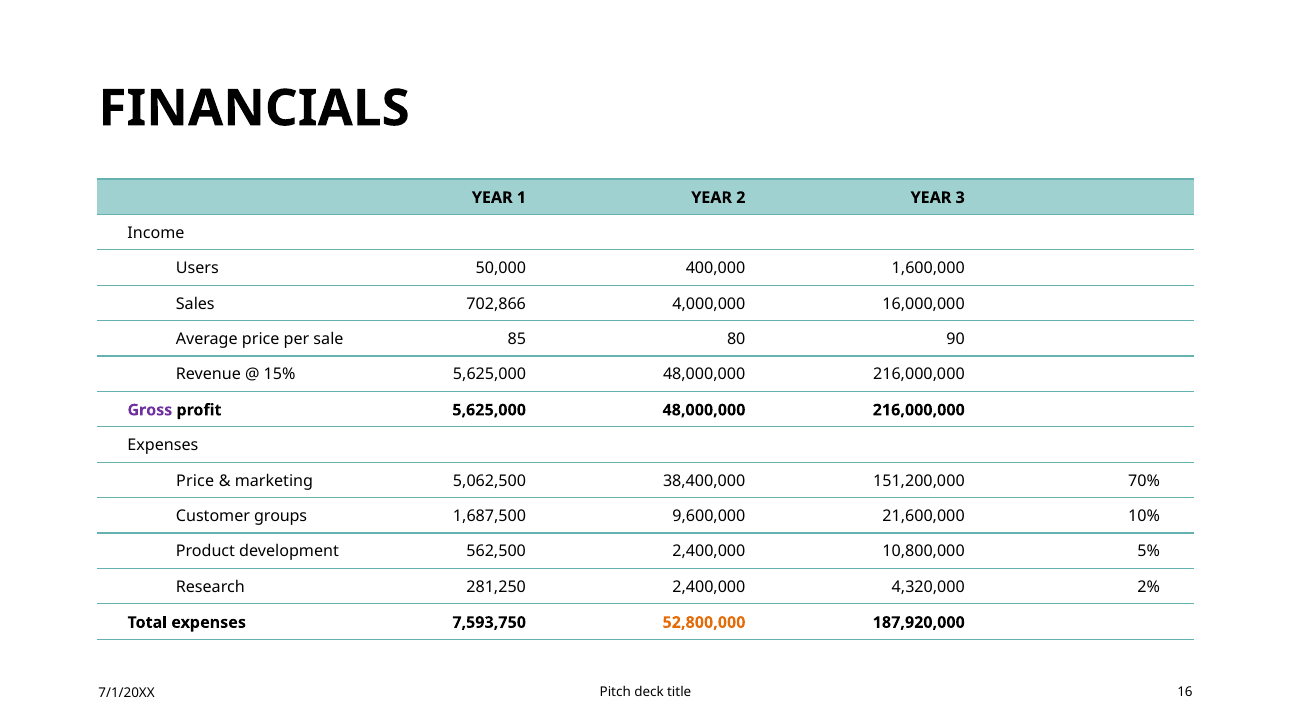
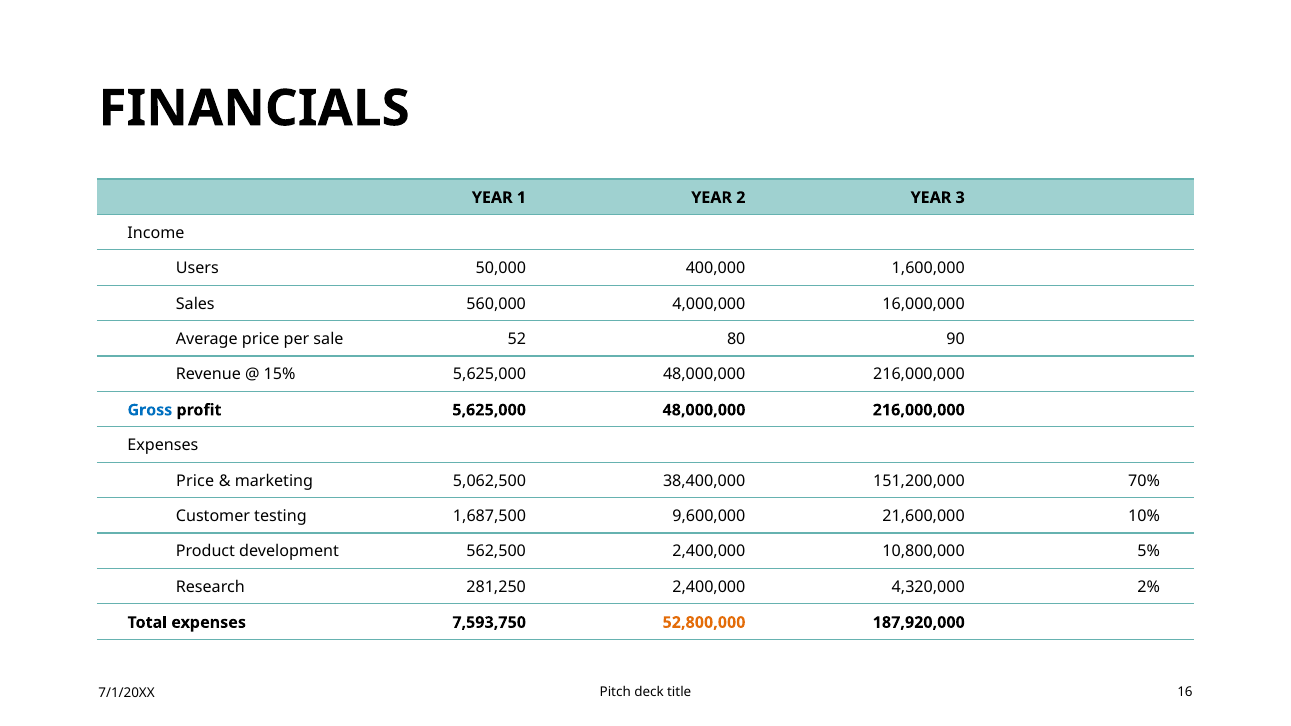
702,866: 702,866 -> 560,000
85: 85 -> 52
Gross colour: purple -> blue
groups: groups -> testing
